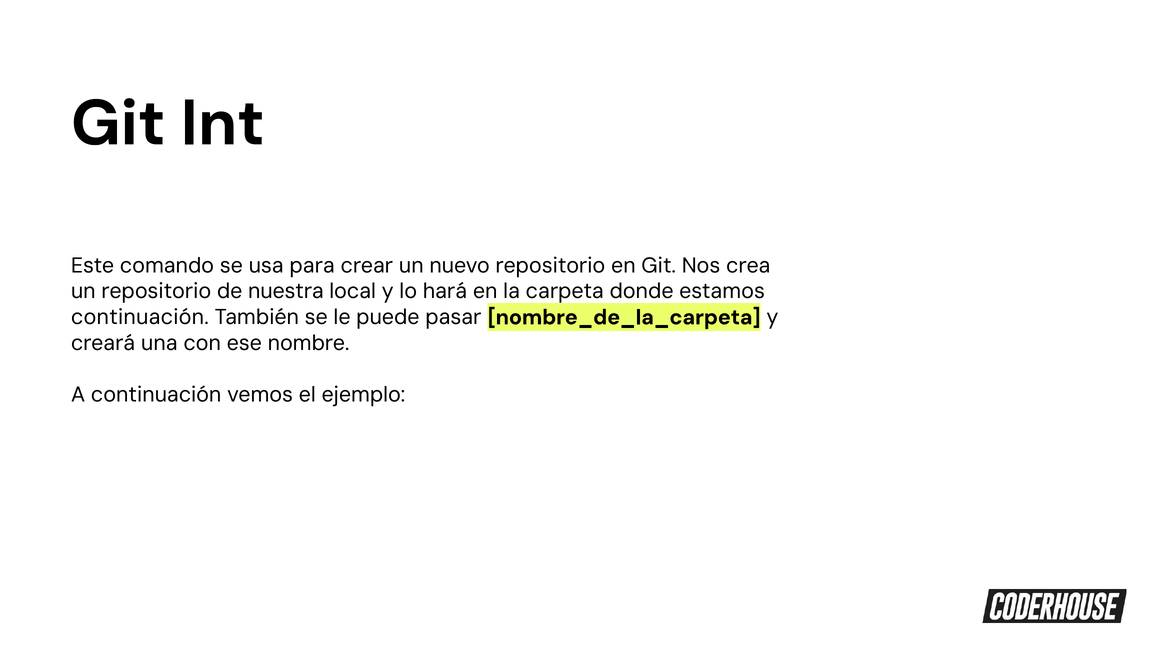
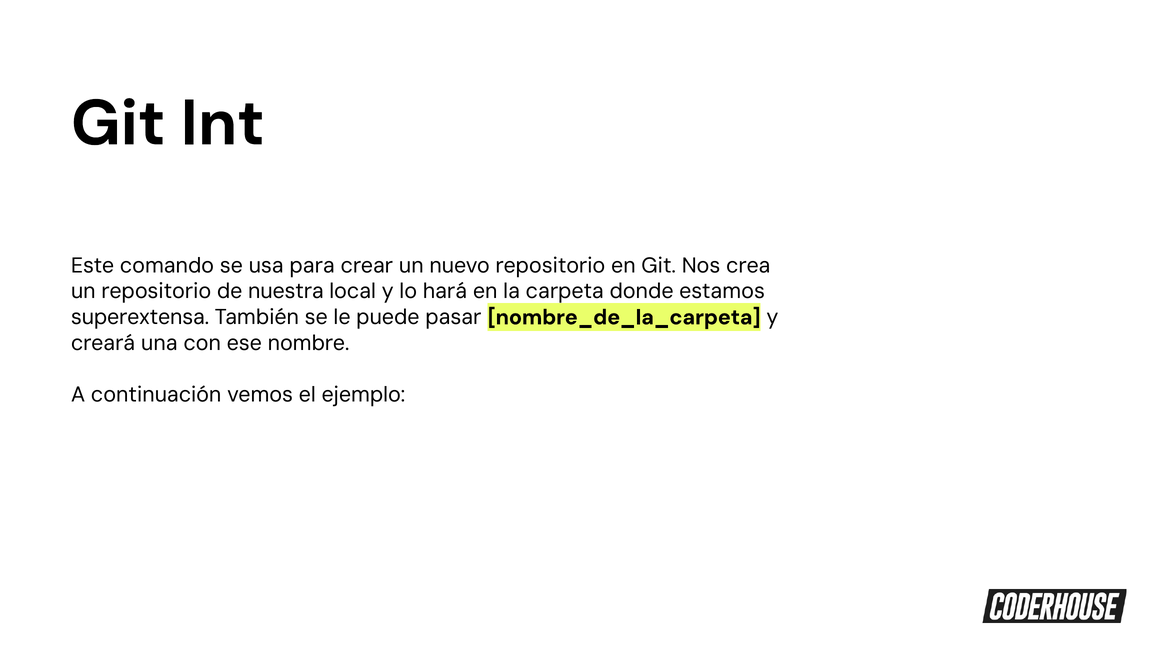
continuación at (140, 317): continuación -> superextensa
